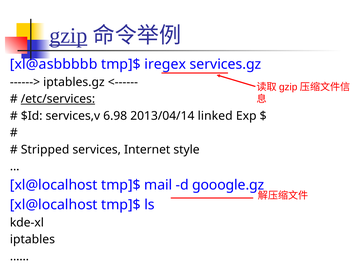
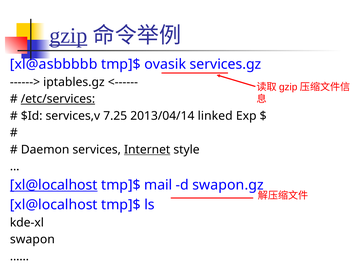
iregex: iregex -> ovasik
6.98: 6.98 -> 7.25
Stripped: Stripped -> Daemon
Internet underline: none -> present
xl@localhost at (54, 185) underline: none -> present
gooogle.gz: gooogle.gz -> swapon.gz
iptables: iptables -> swapon
